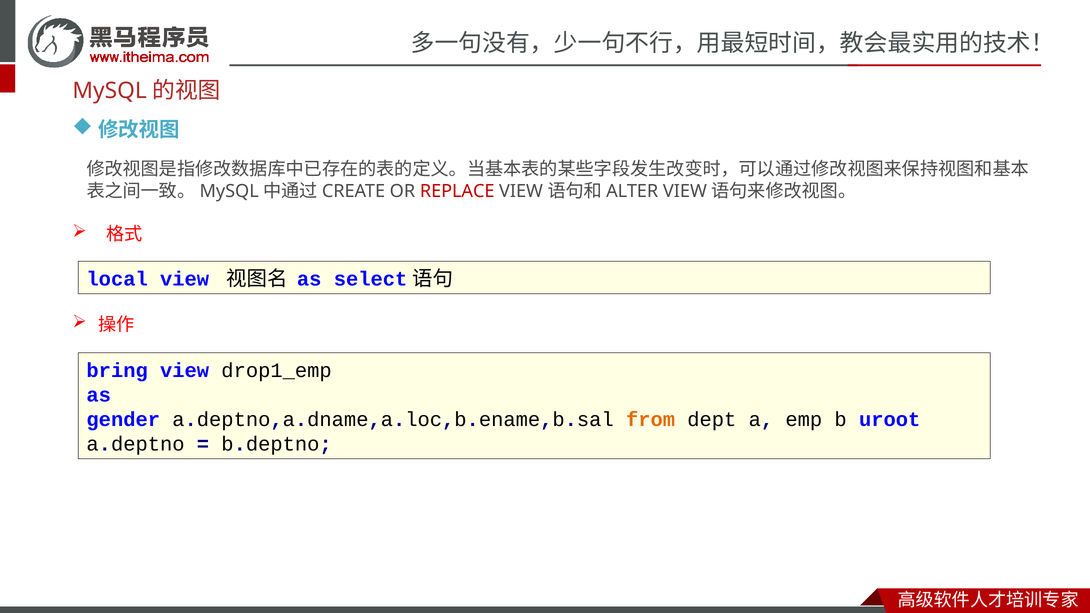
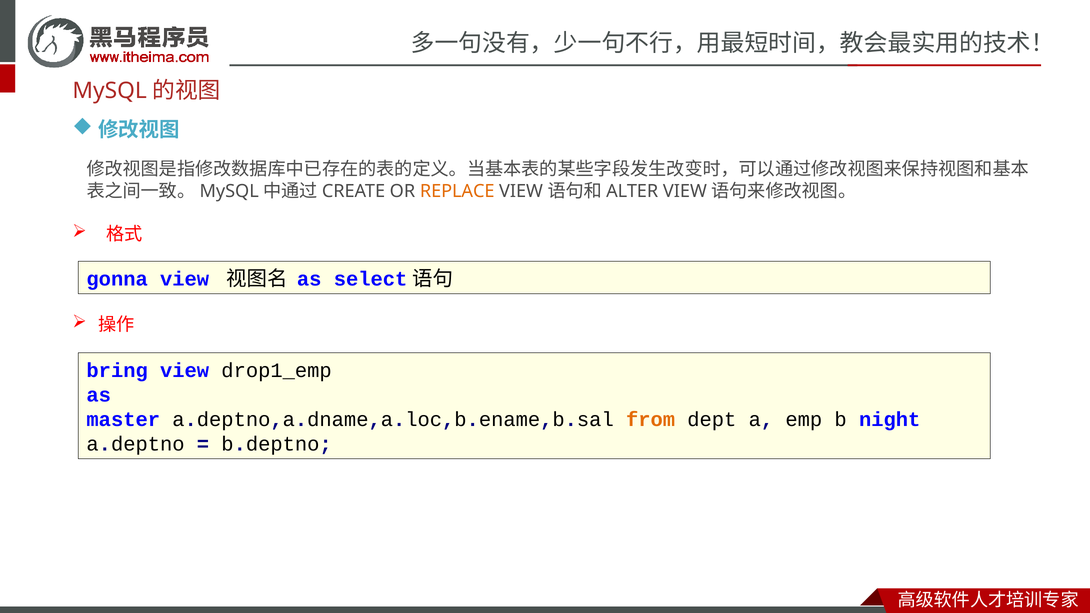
REPLACE colour: red -> orange
local: local -> gonna
gender: gender -> master
uroot: uroot -> night
